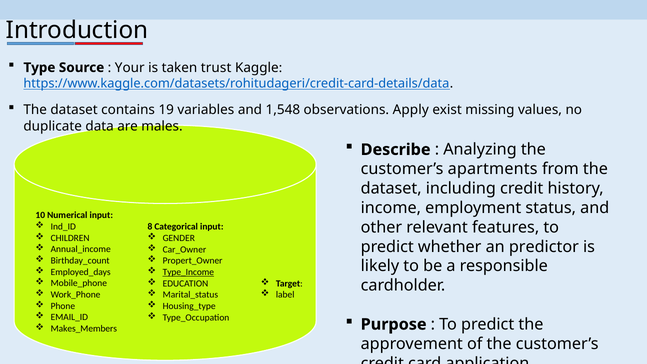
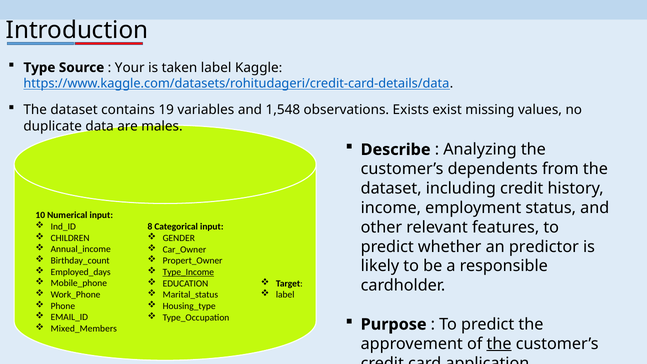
taken trust: trust -> label
Apply: Apply -> Exists
apartments: apartments -> dependents
Makes_Members: Makes_Members -> Mixed_Members
the at (499, 344) underline: none -> present
